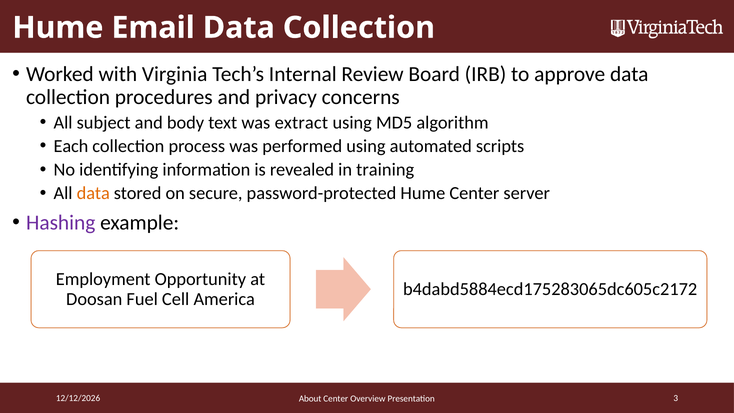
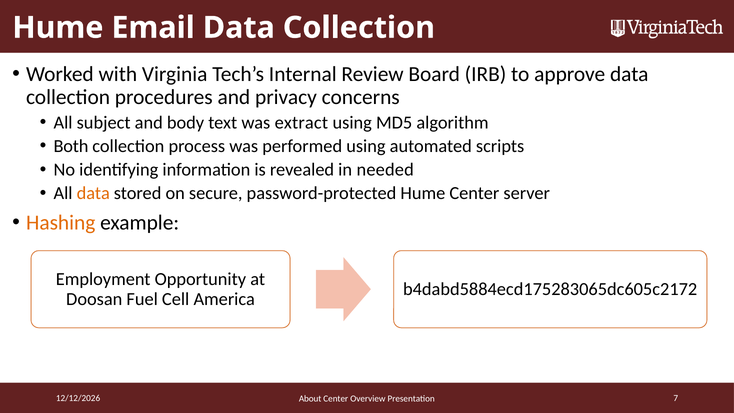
Each: Each -> Both
training: training -> needed
Hashing colour: purple -> orange
3: 3 -> 7
